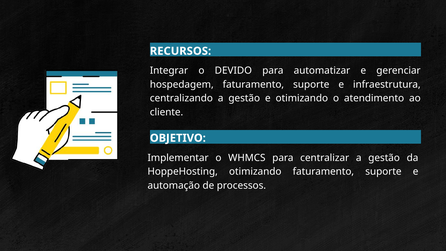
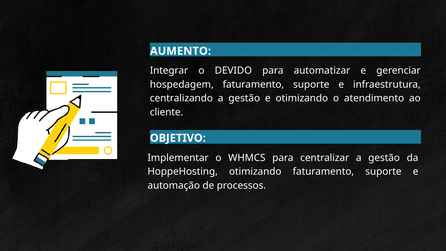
RECURSOS: RECURSOS -> AUMENTO
